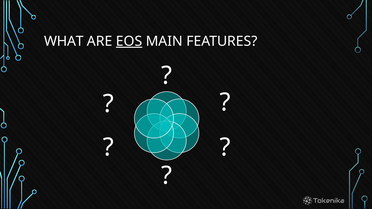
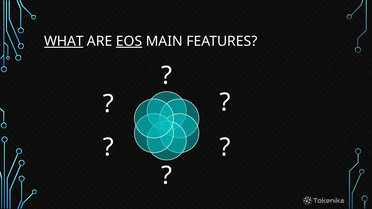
WHAT underline: none -> present
